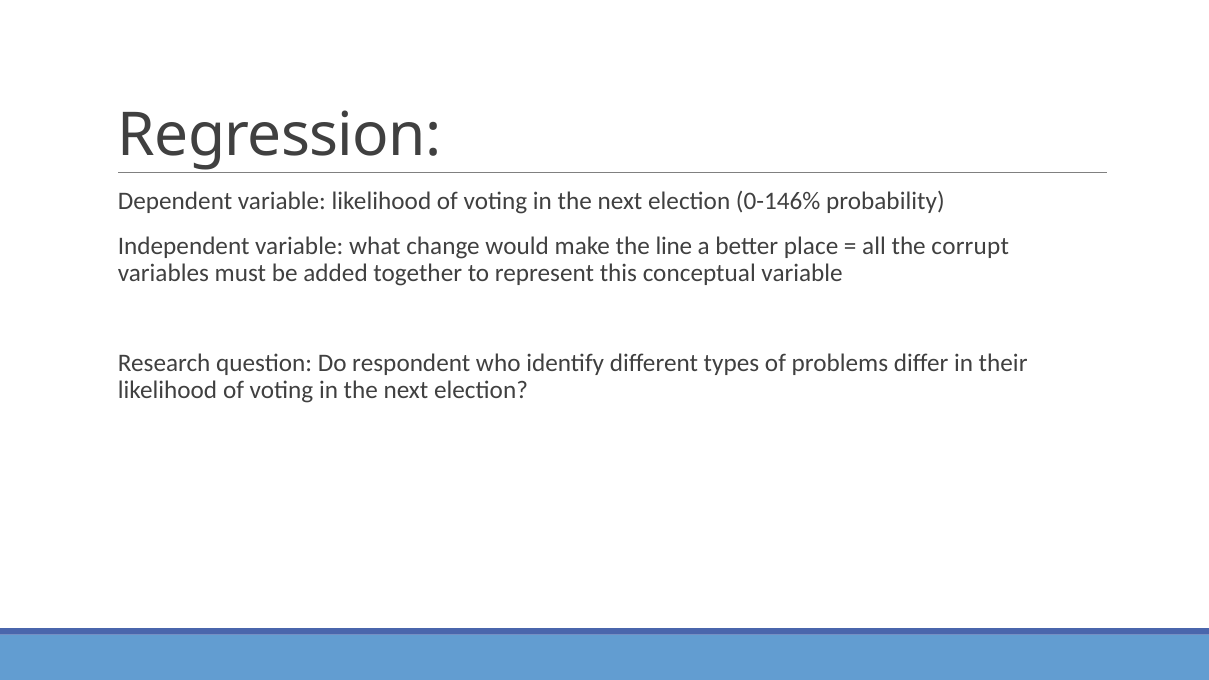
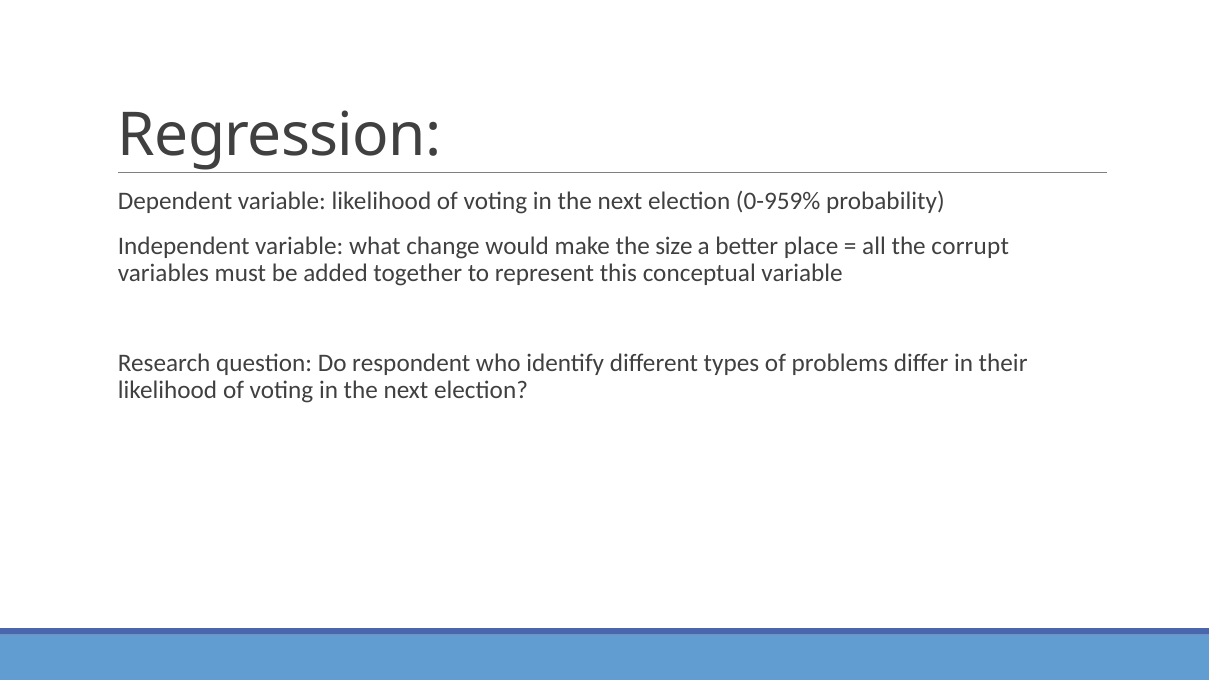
0-146%: 0-146% -> 0-959%
line: line -> size
